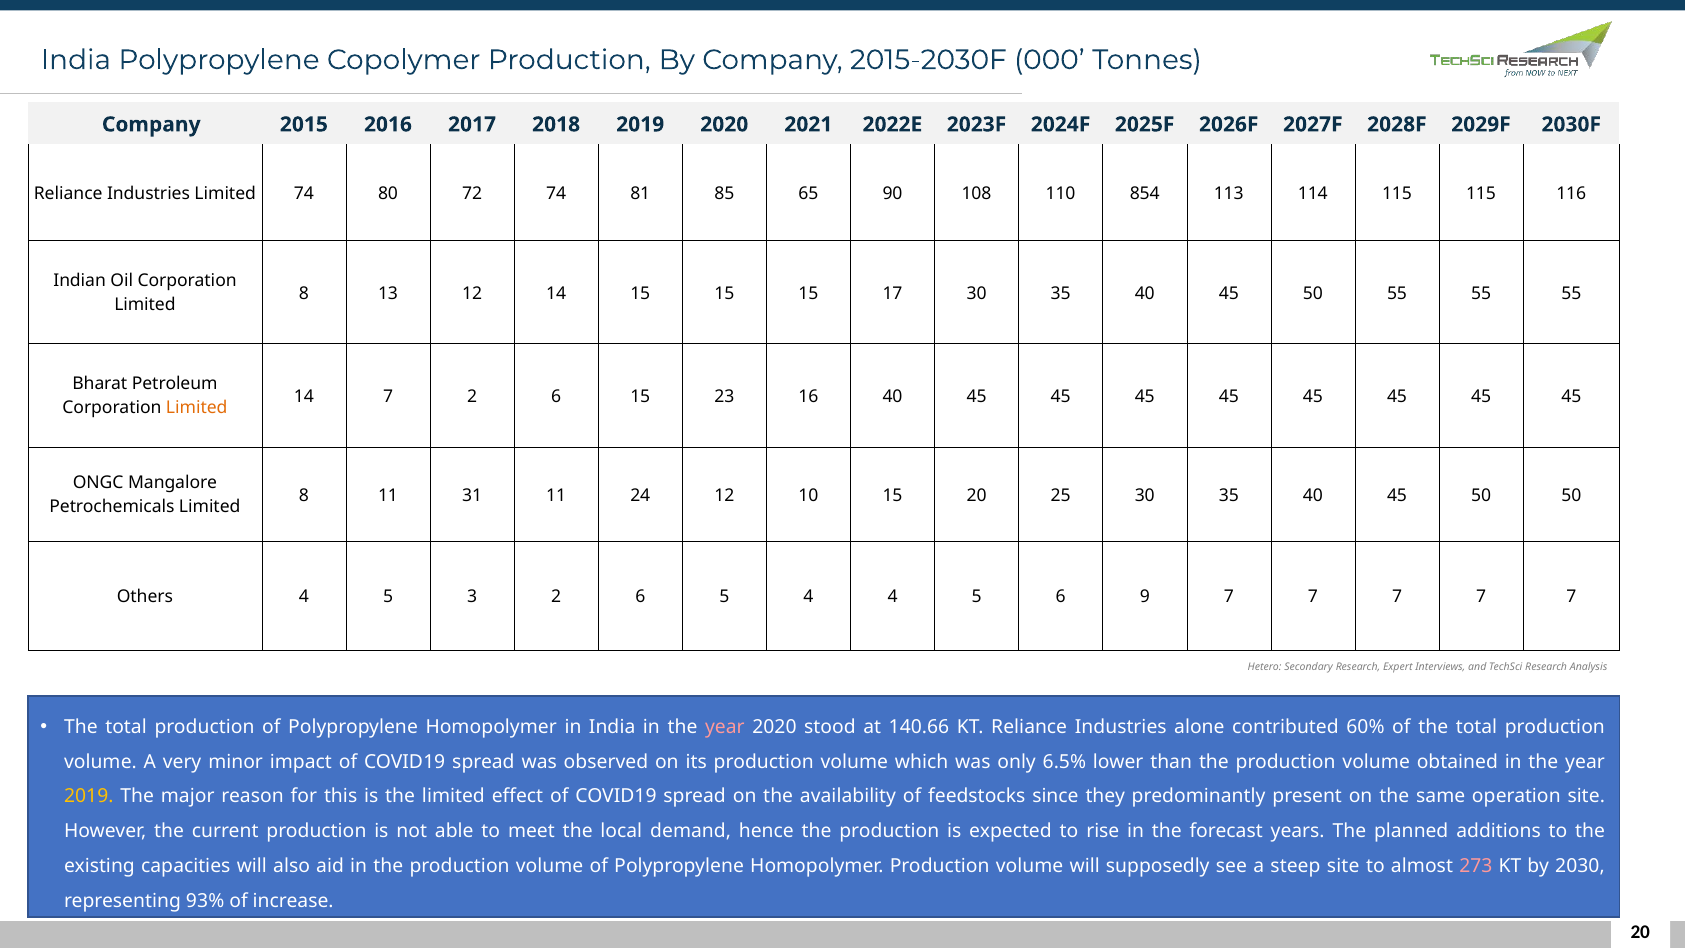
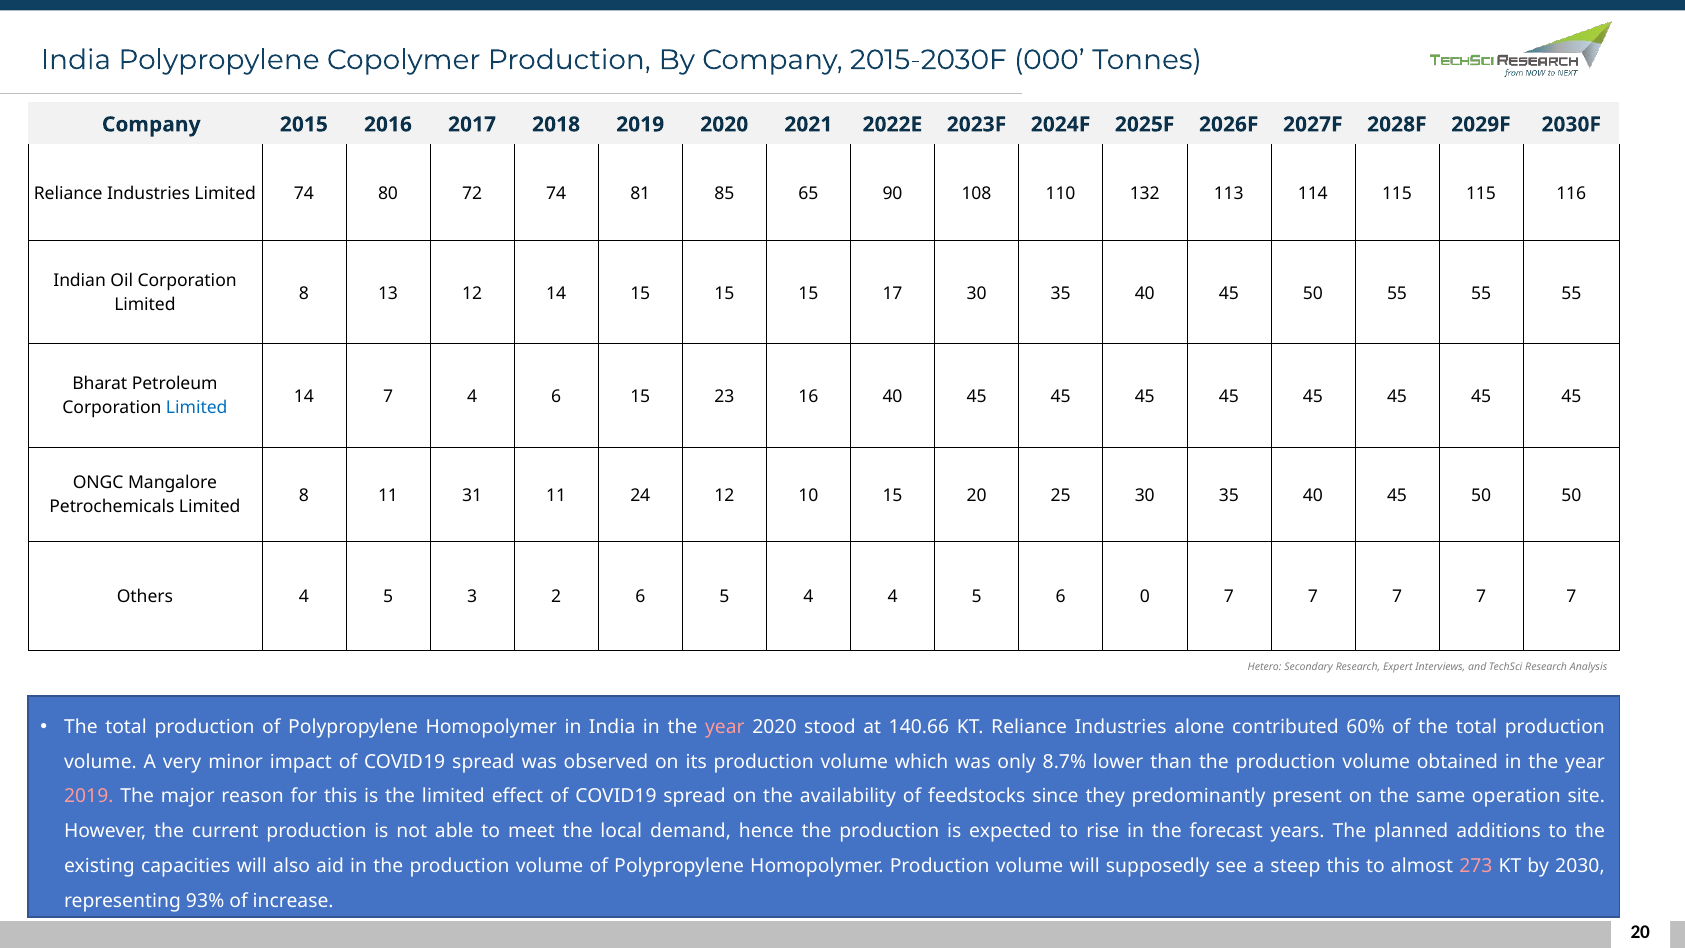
854: 854 -> 132
7 2: 2 -> 4
Limited at (197, 408) colour: orange -> blue
9: 9 -> 0
6.5%: 6.5% -> 8.7%
2019 at (89, 796) colour: yellow -> pink
steep site: site -> this
